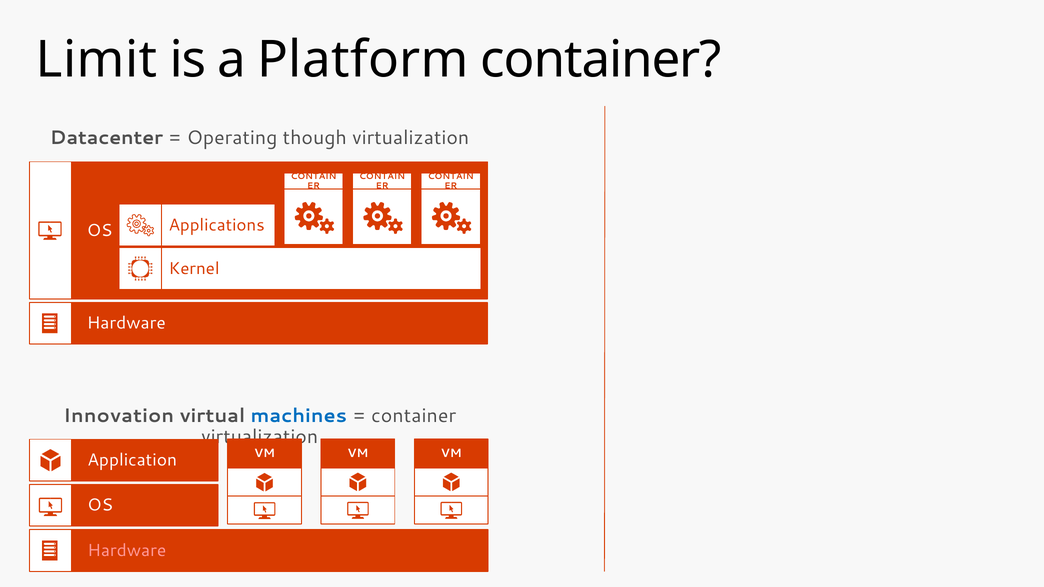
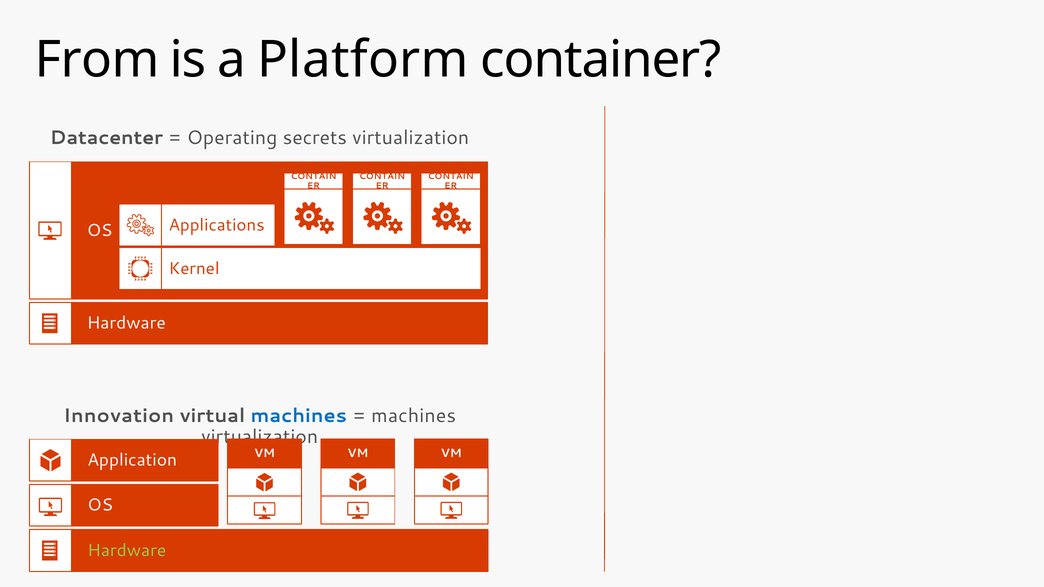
Limit: Limit -> From
though: though -> secrets
container at (414, 416): container -> machines
Hardware at (127, 551) colour: pink -> light green
